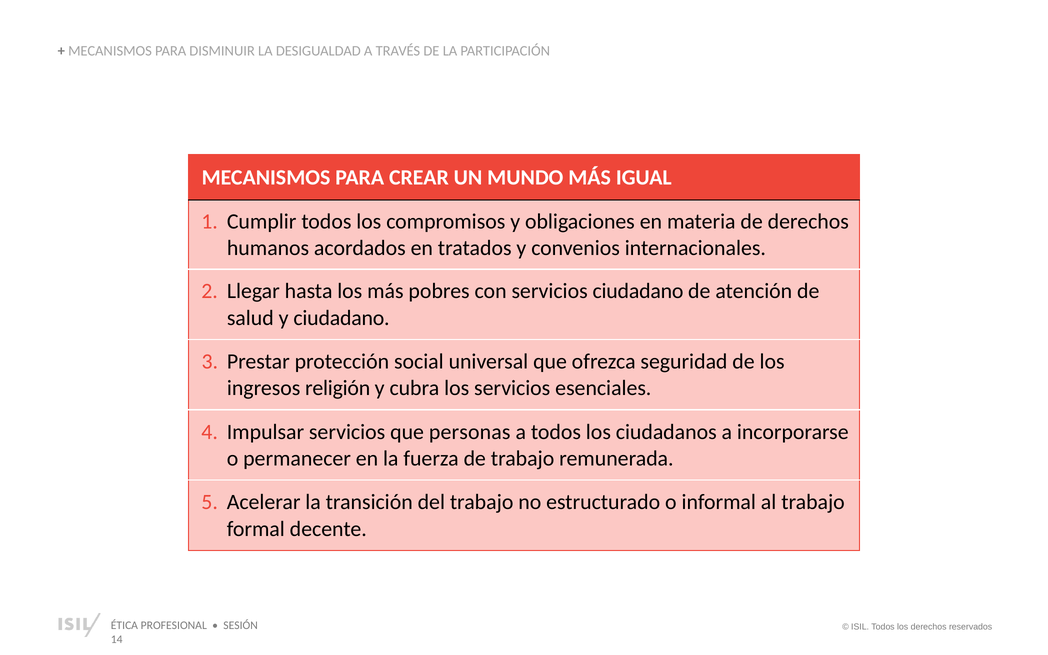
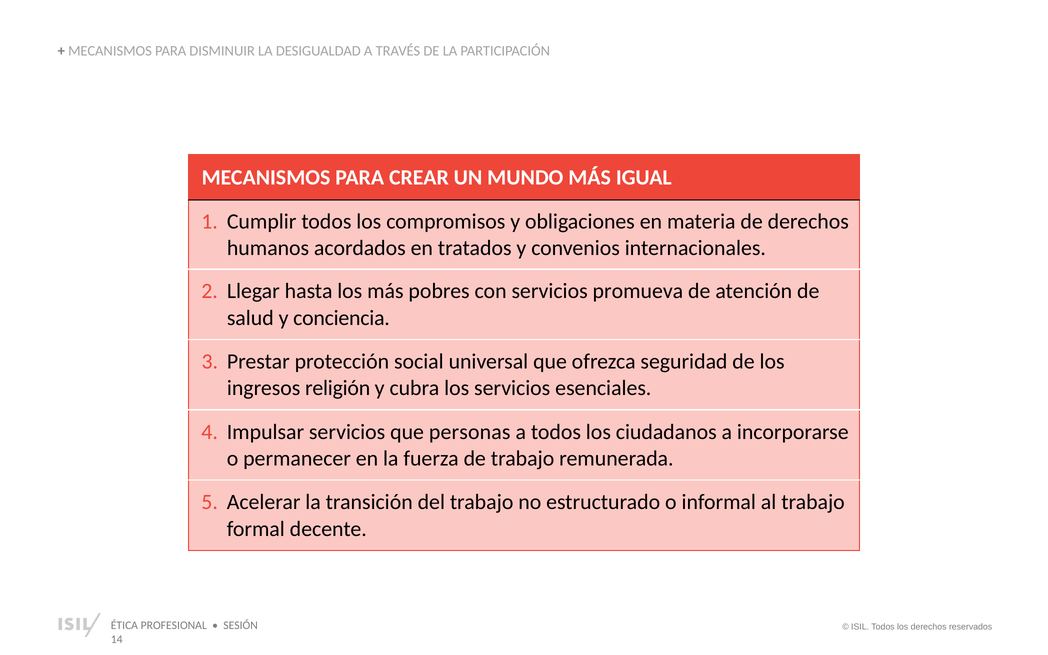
servicios ciudadano: ciudadano -> promueva
y ciudadano: ciudadano -> conciencia
